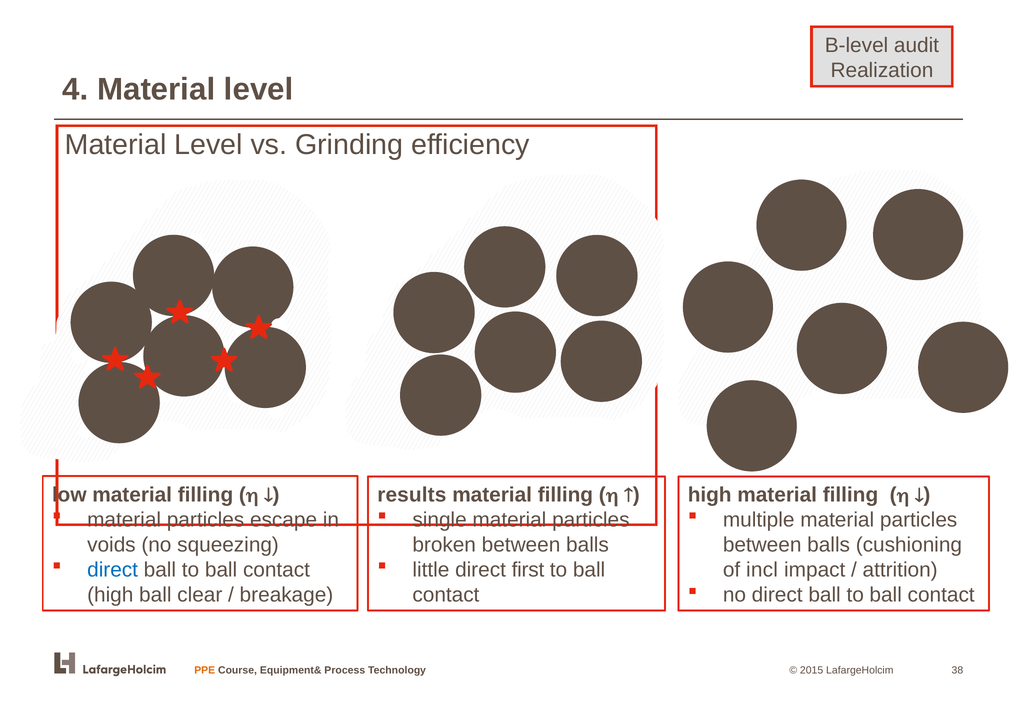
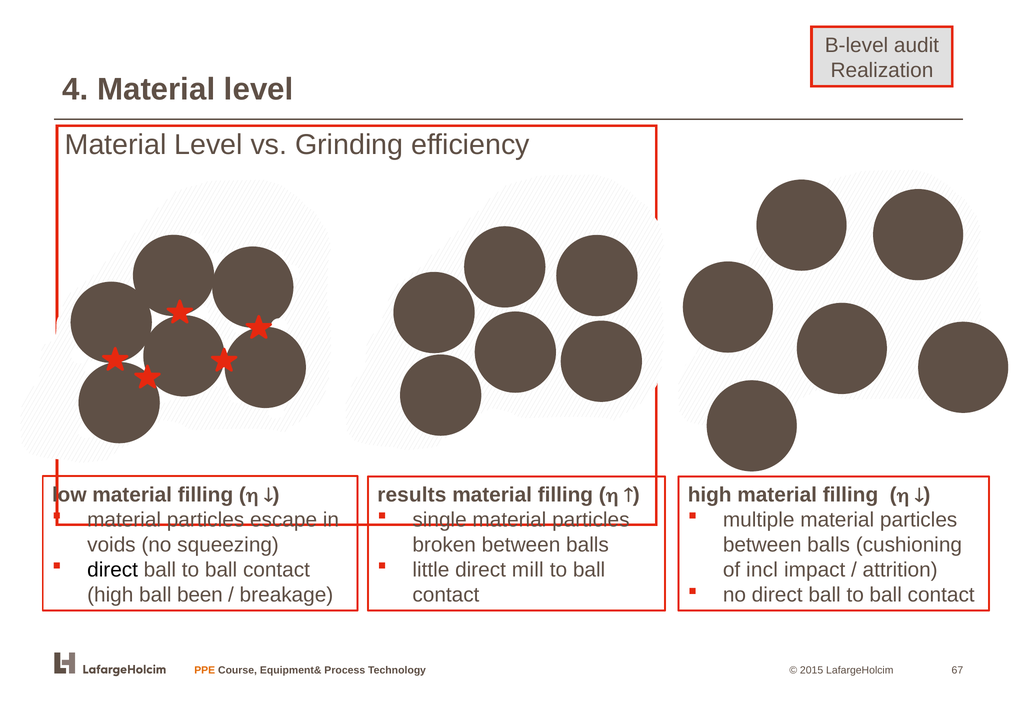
direct at (113, 570) colour: blue -> black
first: first -> mill
clear: clear -> been
38: 38 -> 67
